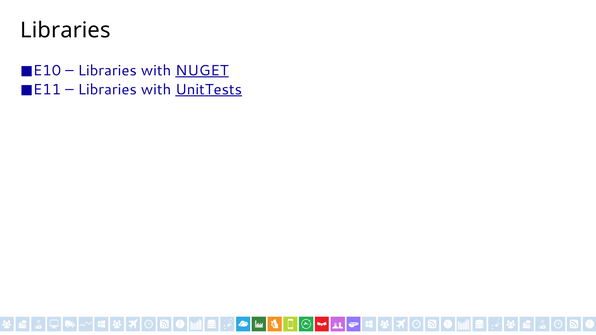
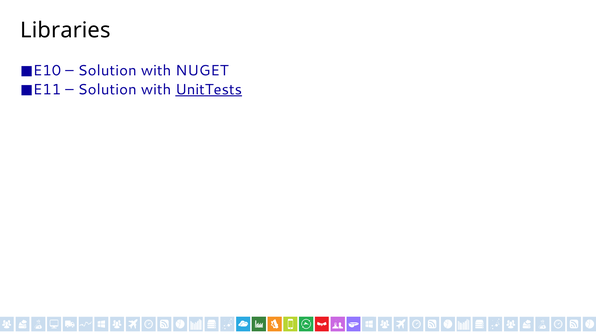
Libraries at (107, 70): Libraries -> Solution
NUGET underline: present -> none
Libraries at (107, 90): Libraries -> Solution
